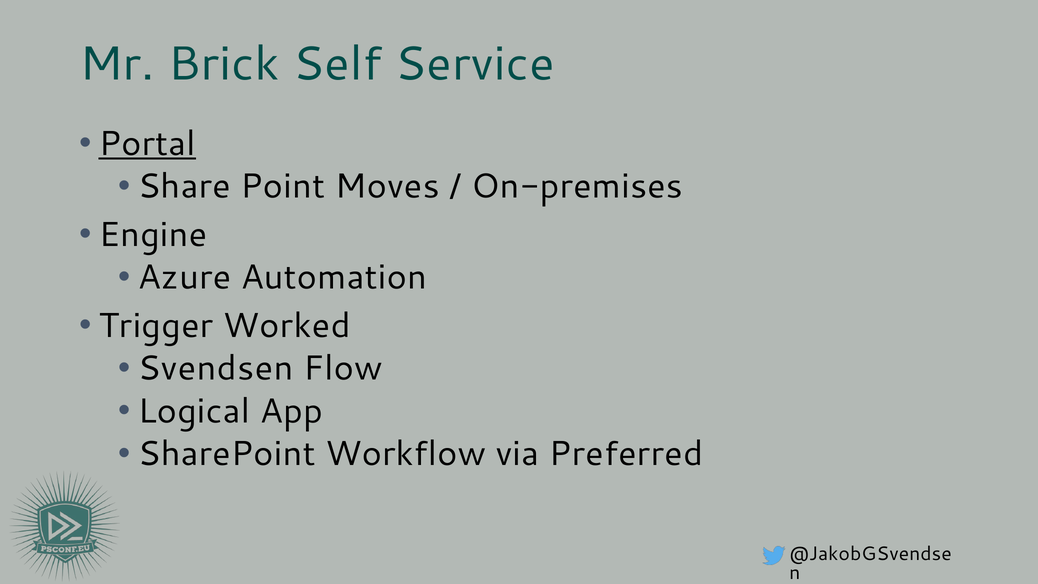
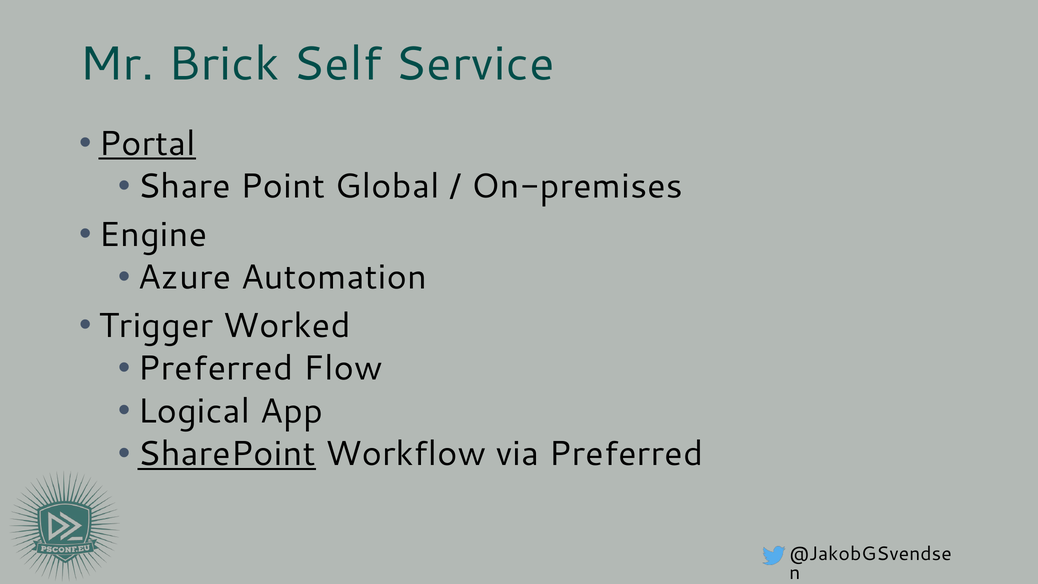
Moves: Moves -> Global
Svendsen at (215, 368): Svendsen -> Preferred
SharePoint underline: none -> present
